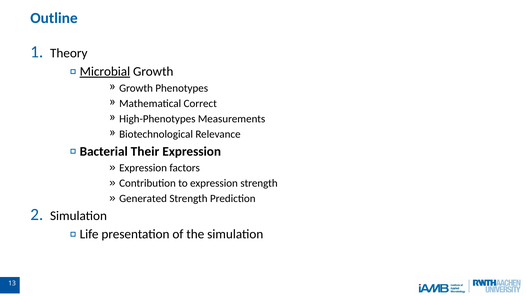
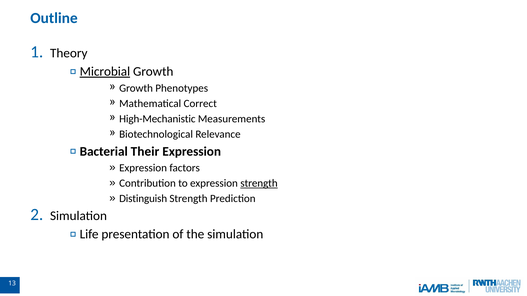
High-Phenotypes: High-Phenotypes -> High-Mechanistic
strength at (259, 183) underline: none -> present
Generated: Generated -> Distinguish
